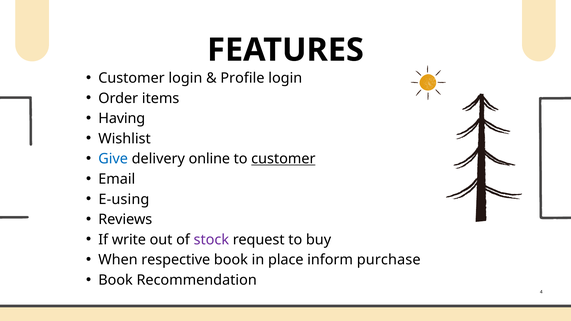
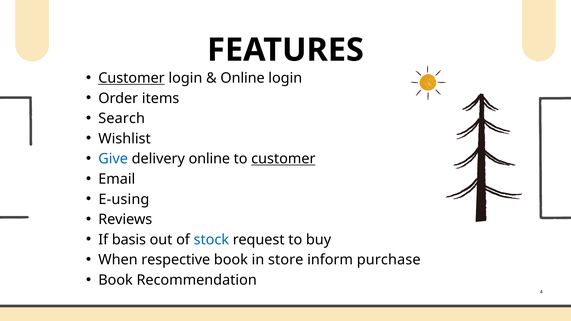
Customer at (131, 78) underline: none -> present
Profile at (242, 78): Profile -> Online
Having: Having -> Search
write: write -> basis
stock colour: purple -> blue
place: place -> store
